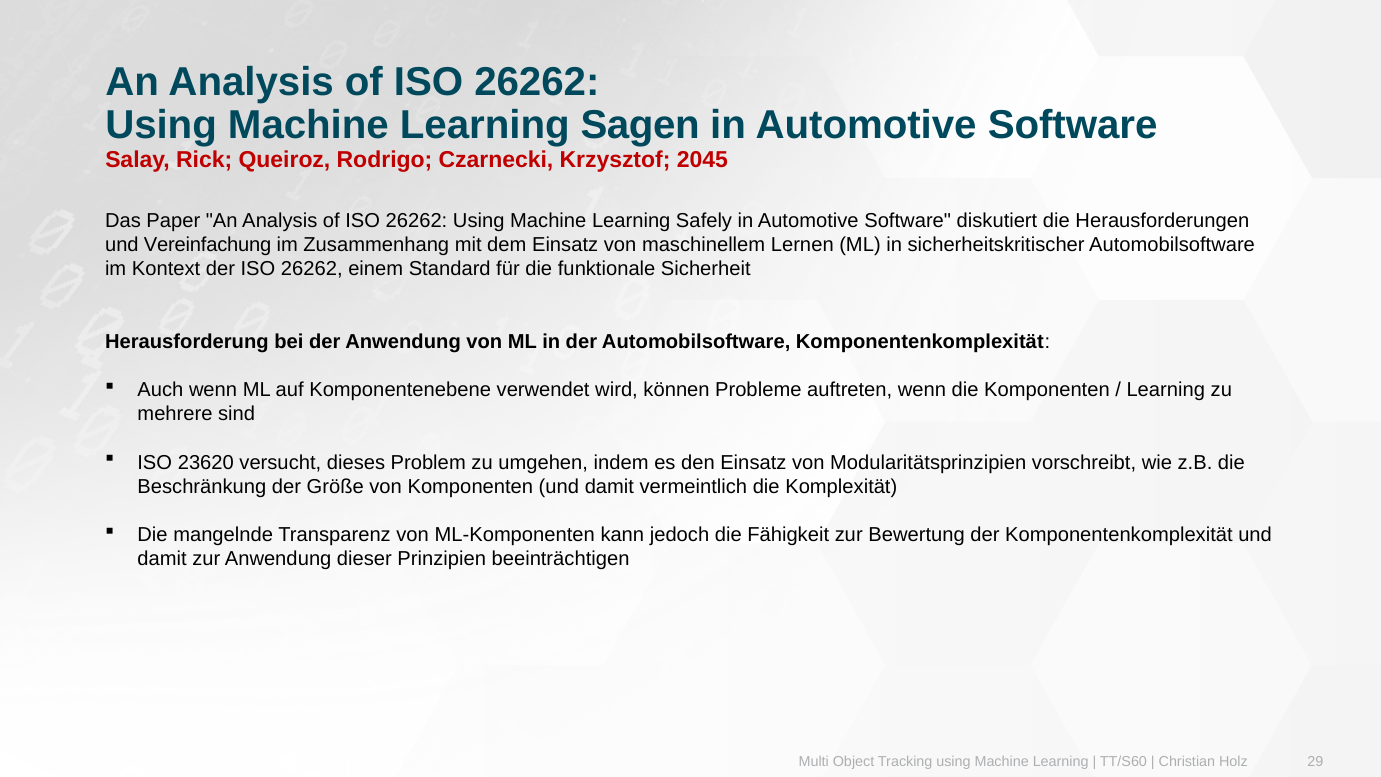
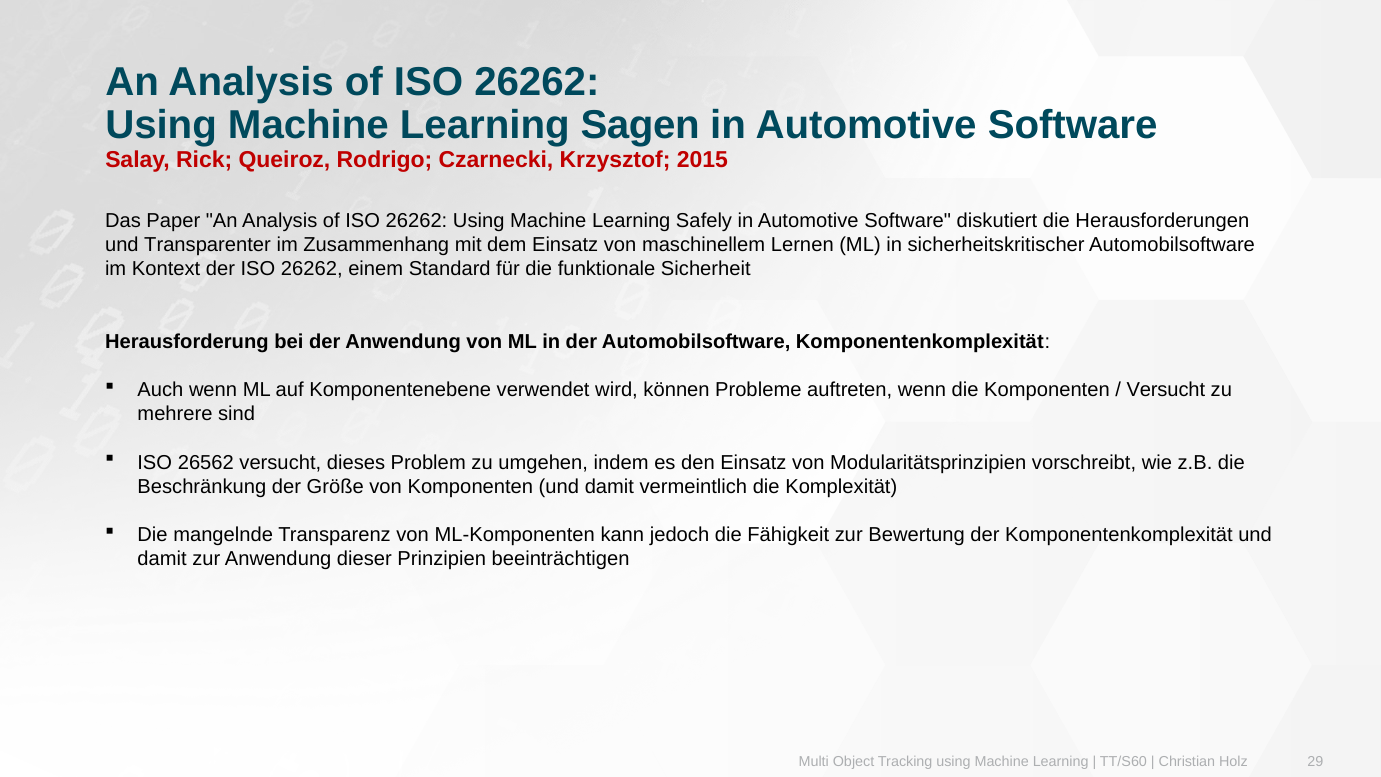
2045: 2045 -> 2015
Vereinfachung: Vereinfachung -> Transparenter
Learning at (1166, 390): Learning -> Versucht
23620: 23620 -> 26562
